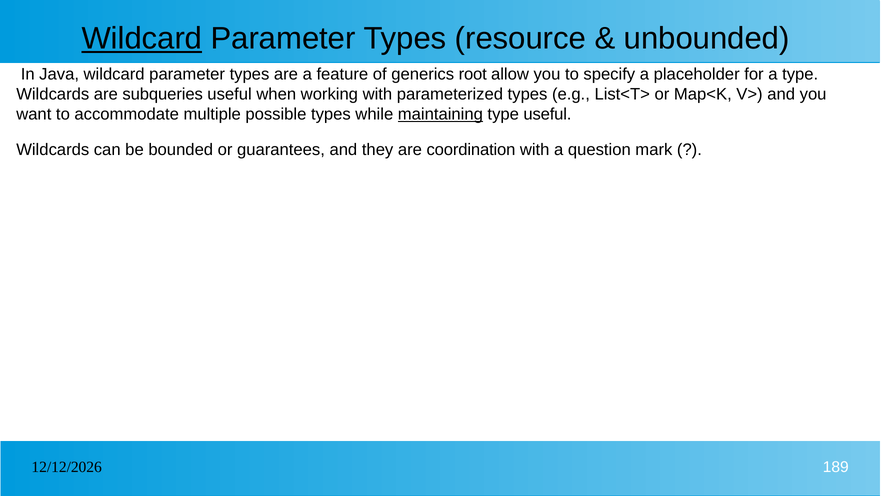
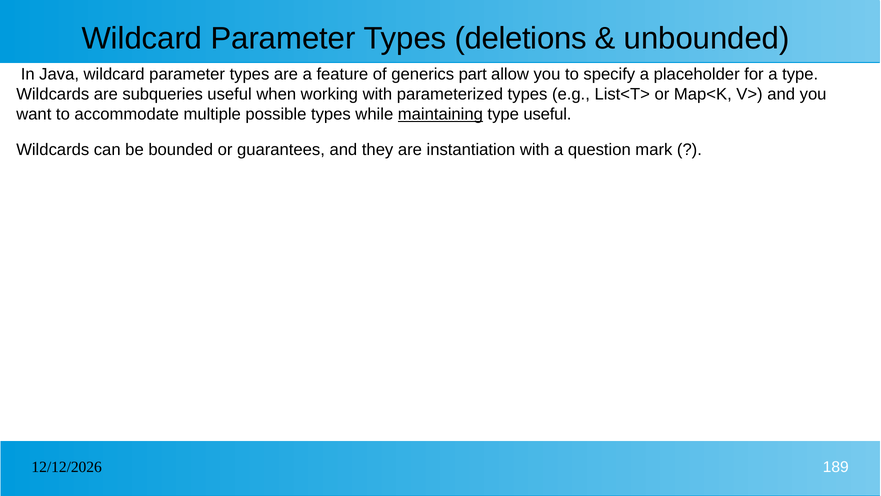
Wildcard at (142, 38) underline: present -> none
resource: resource -> deletions
root: root -> part
coordination: coordination -> instantiation
